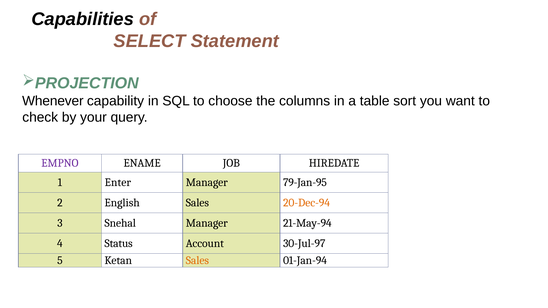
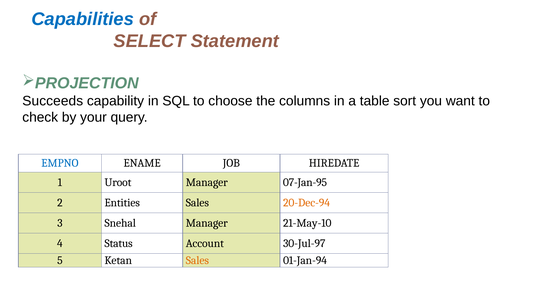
Capabilities colour: black -> blue
Whenever: Whenever -> Succeeds
EMPNO colour: purple -> blue
Enter: Enter -> Uroot
79-Jan-95: 79-Jan-95 -> 07-Jan-95
English: English -> Entities
21-May-94: 21-May-94 -> 21-May-10
